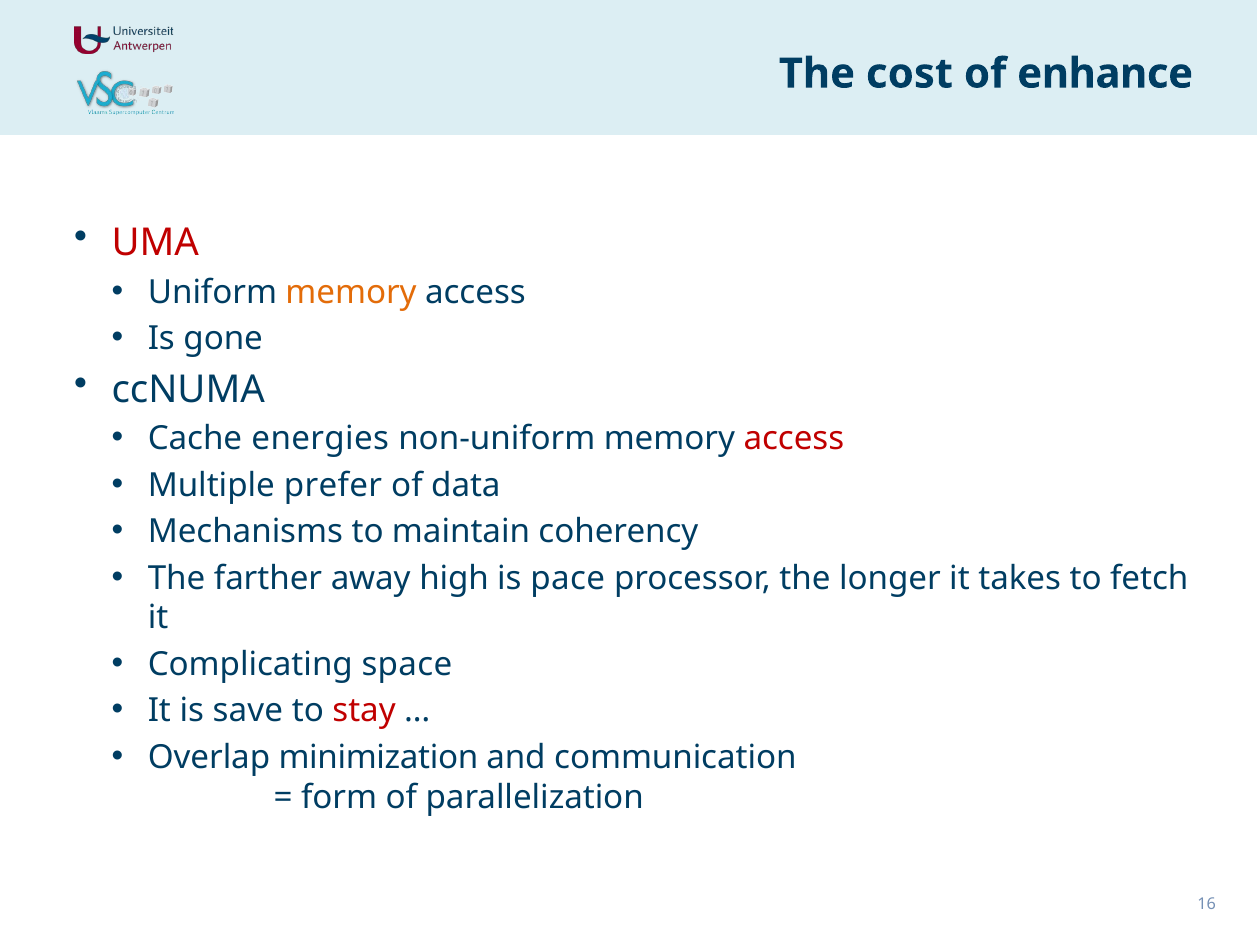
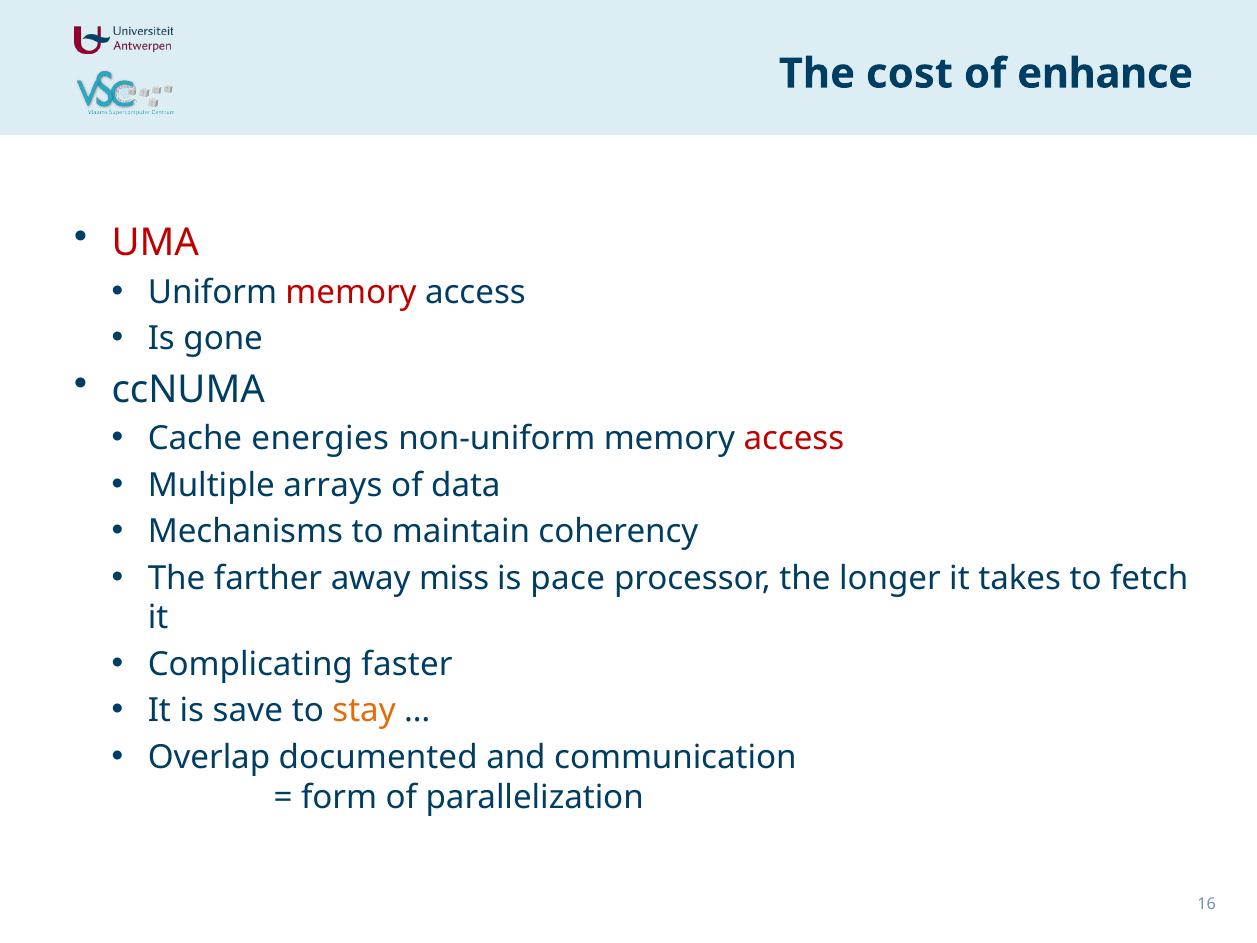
memory at (351, 292) colour: orange -> red
prefer: prefer -> arrays
high: high -> miss
space: space -> faster
stay colour: red -> orange
minimization: minimization -> documented
